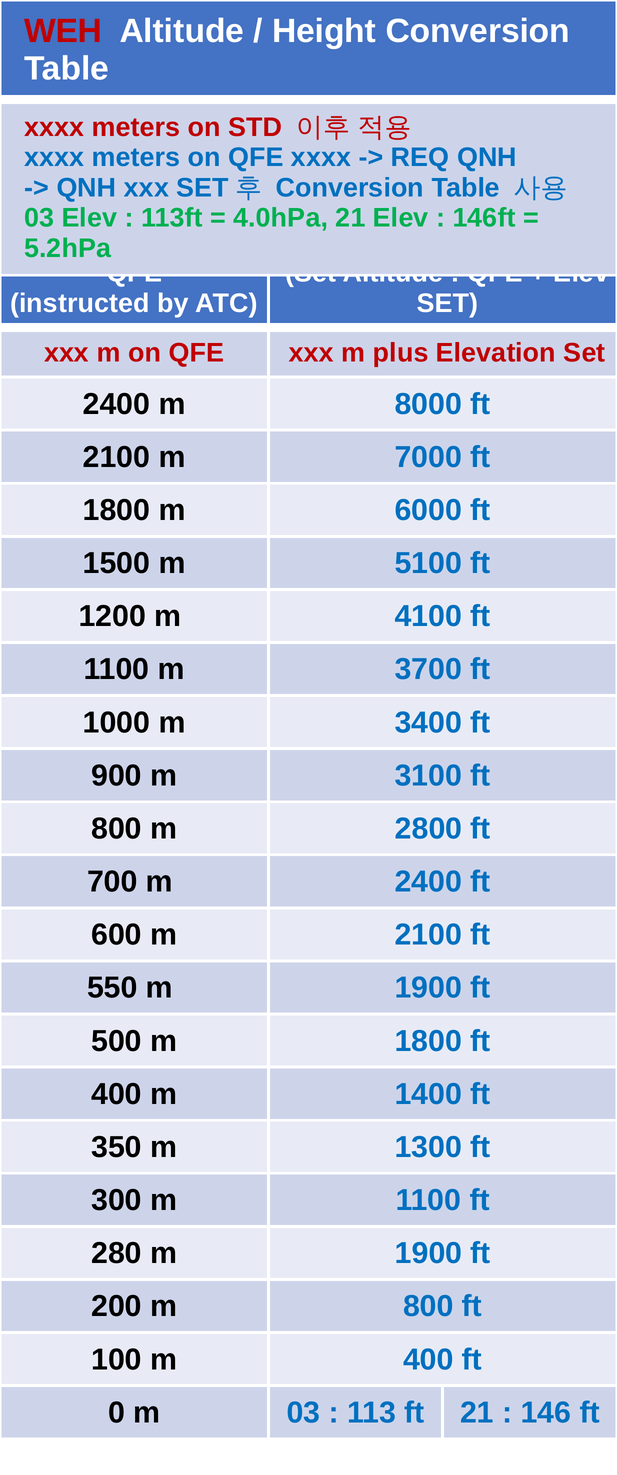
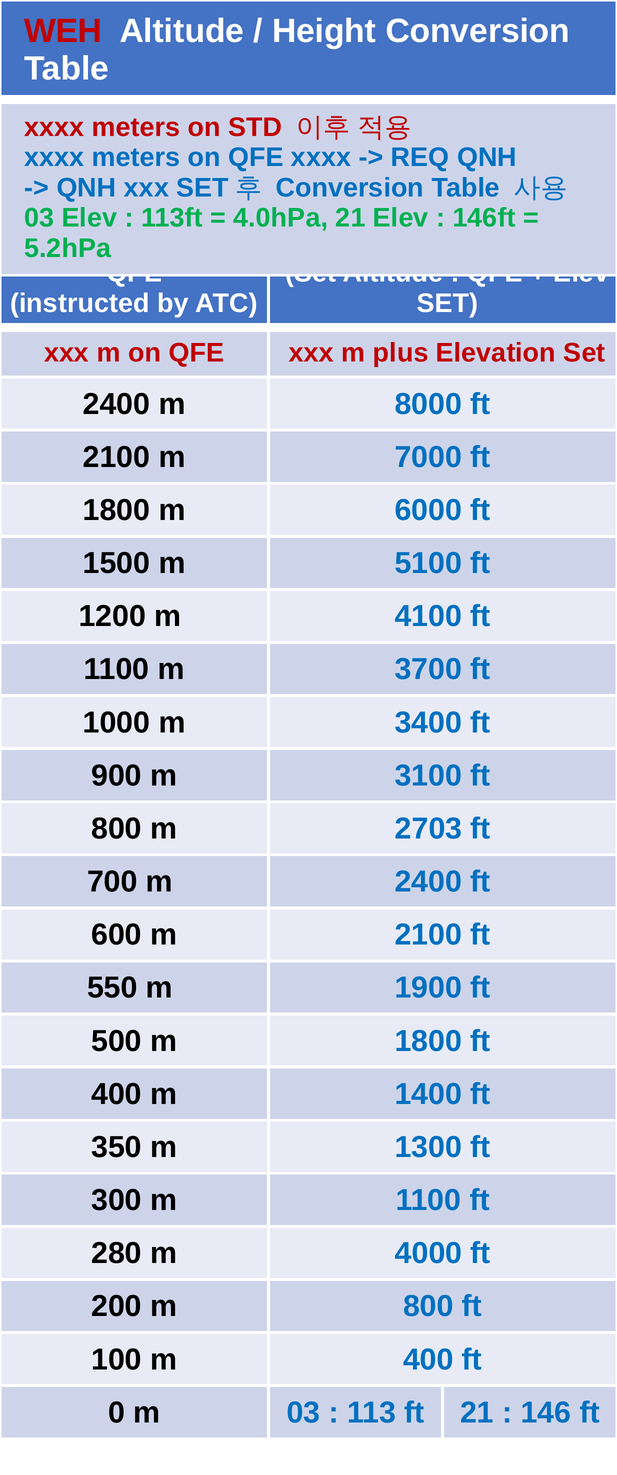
2800: 2800 -> 2703
280 m 1900: 1900 -> 4000
